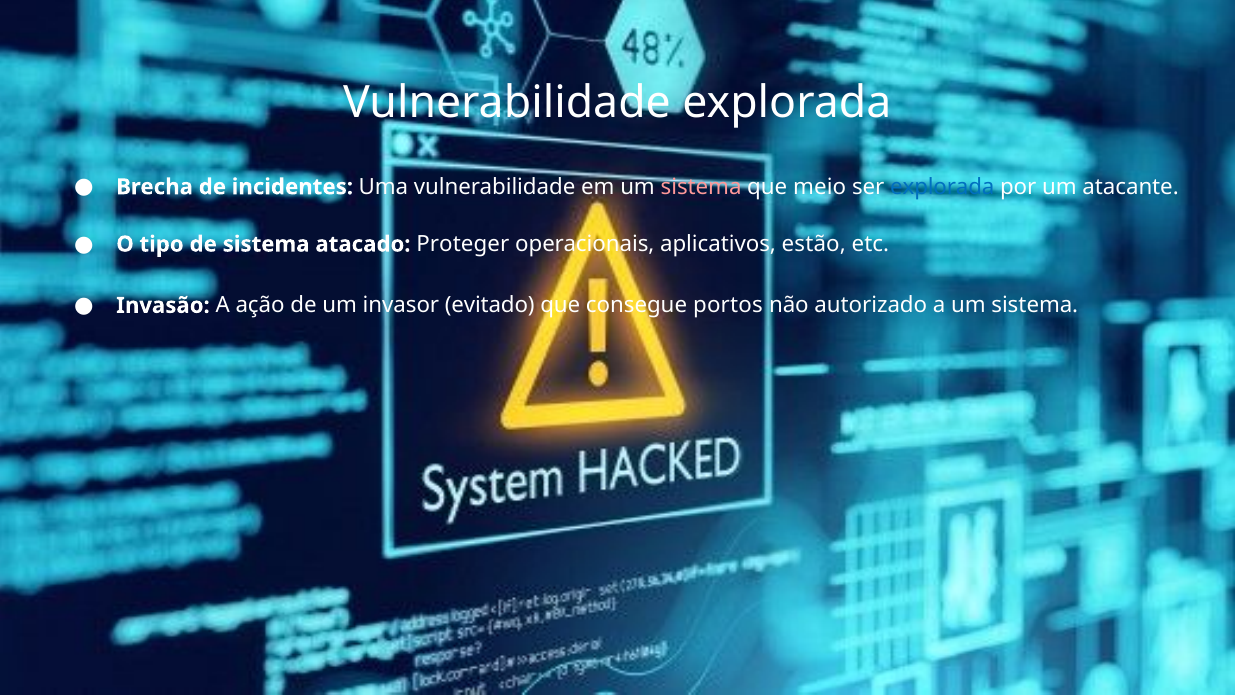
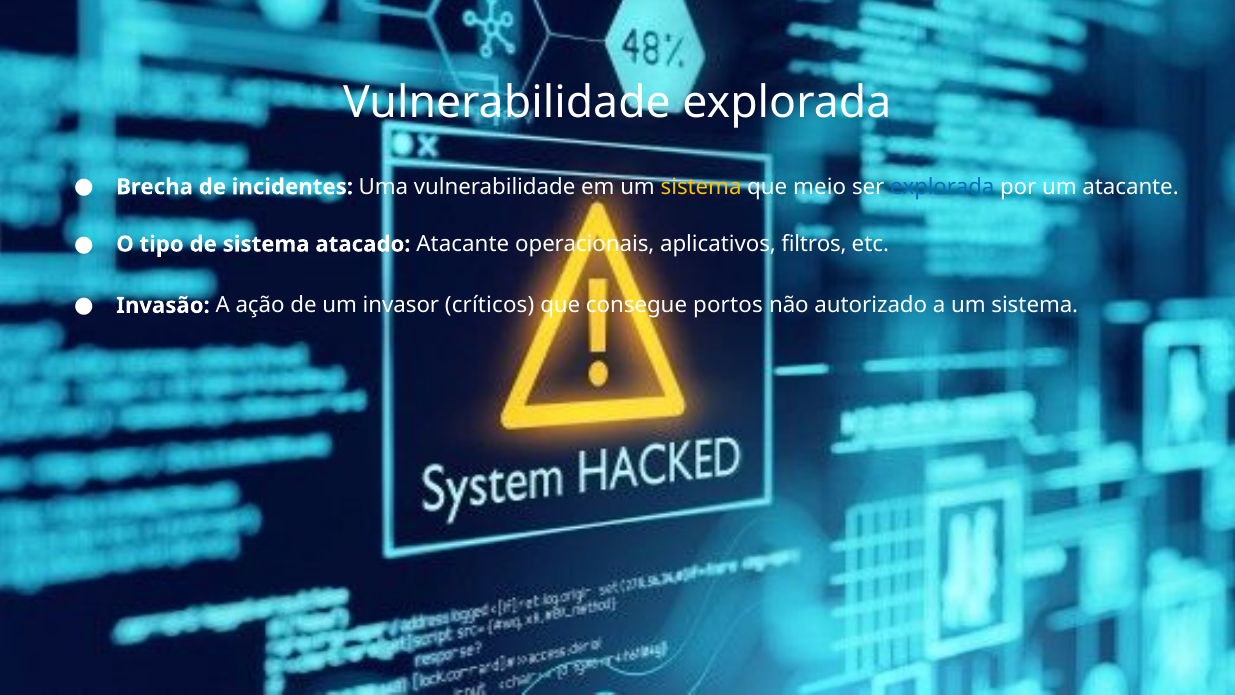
sistema at (701, 187) colour: pink -> yellow
atacado Proteger: Proteger -> Atacante
estão: estão -> filtros
evitado: evitado -> críticos
